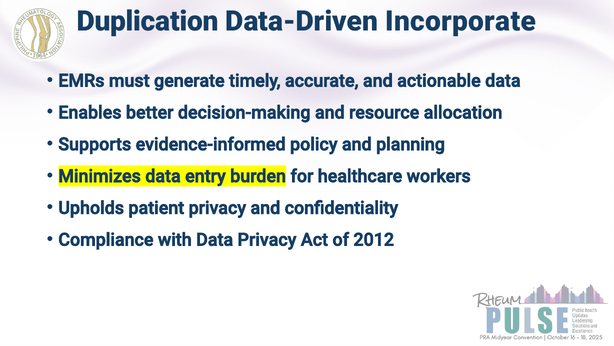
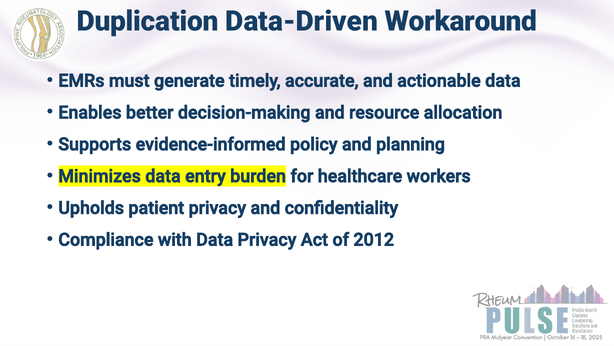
Incorporate: Incorporate -> Workaround
